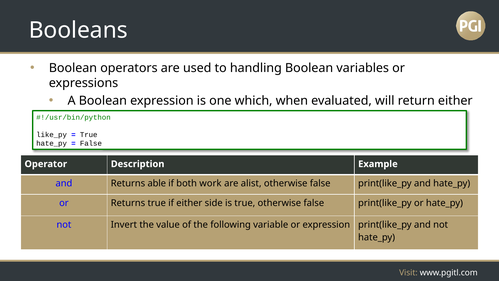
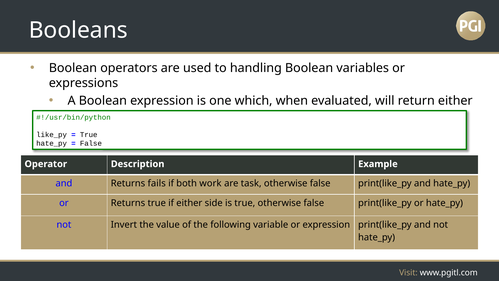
able: able -> fails
alist: alist -> task
